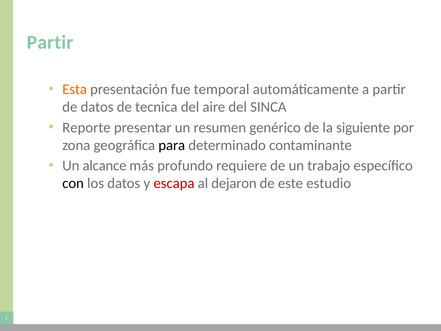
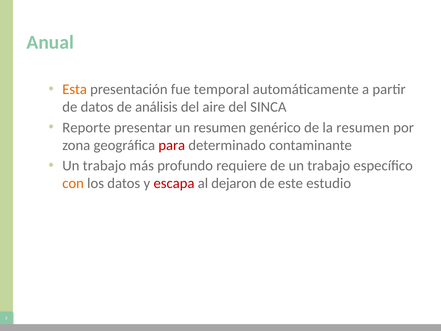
Partir at (50, 42): Partir -> Anual
tecnica: tecnica -> análisis
la siguiente: siguiente -> resumen
para colour: black -> red
alcance at (105, 166): alcance -> trabajo
con colour: black -> orange
